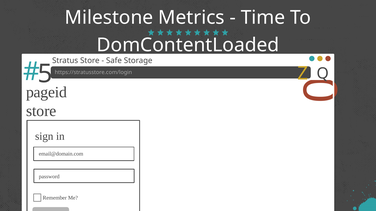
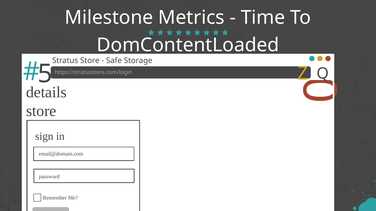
pageid: pageid -> details
